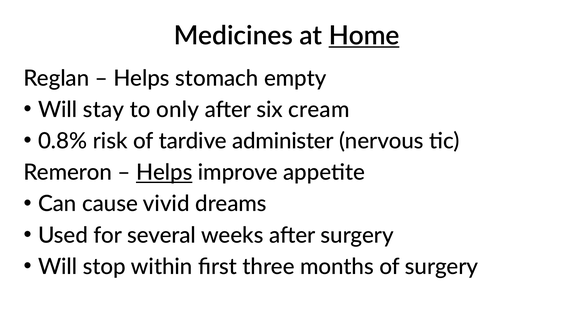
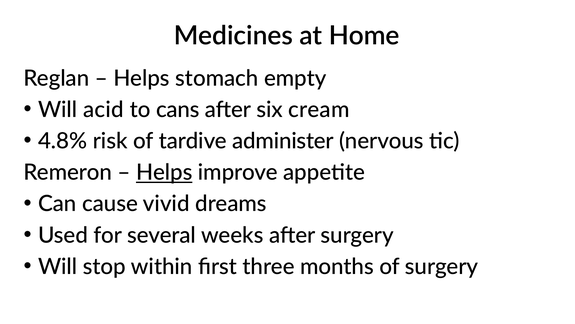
Home underline: present -> none
stay: stay -> acid
only: only -> cans
0.8%: 0.8% -> 4.8%
